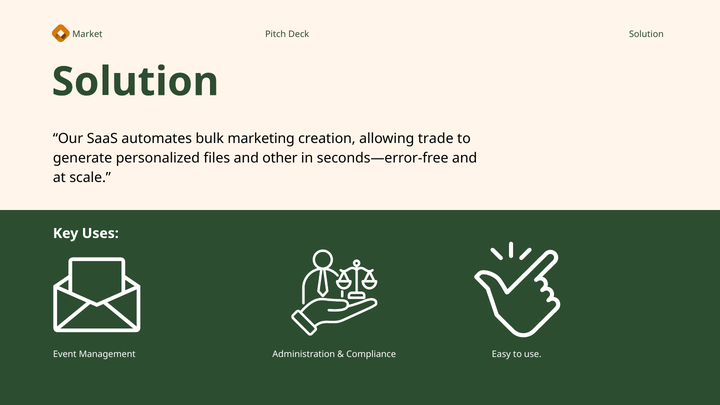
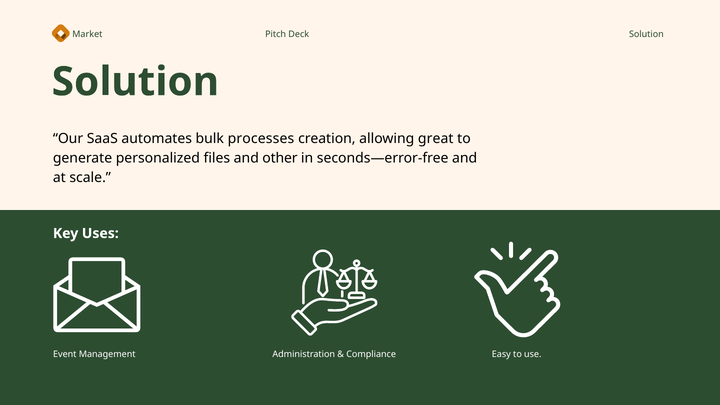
marketing: marketing -> processes
trade: trade -> great
